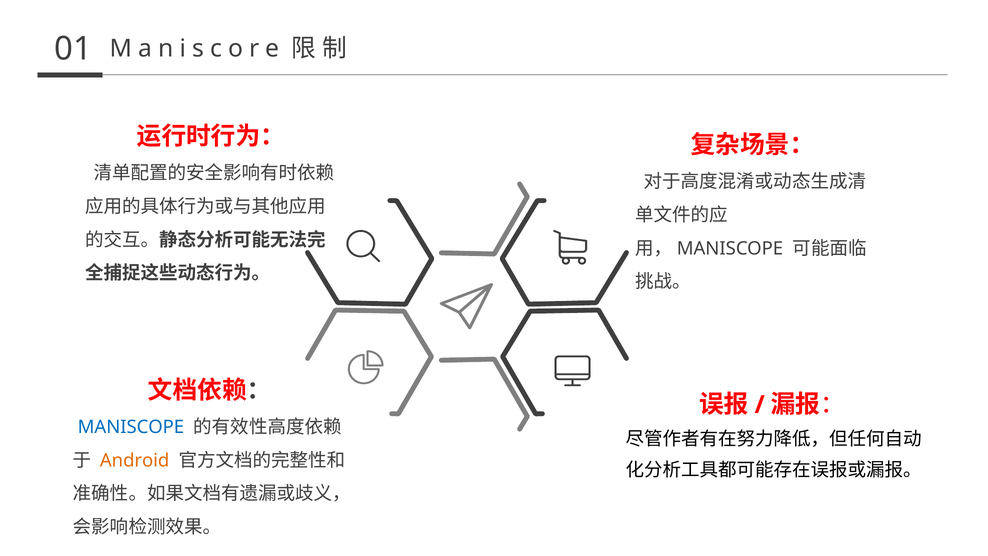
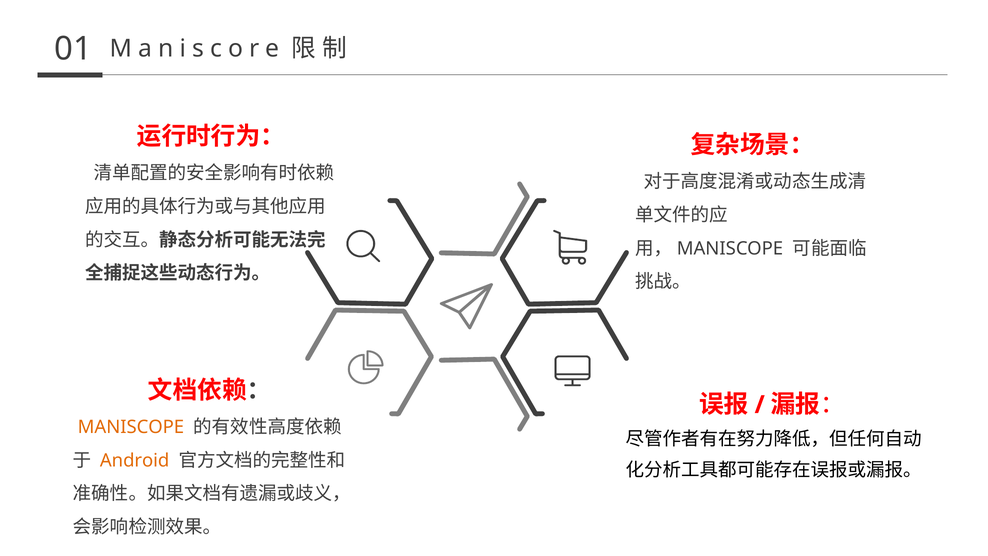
MANISCOPE colour: blue -> orange
